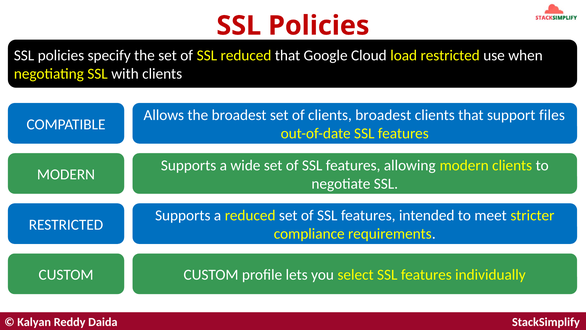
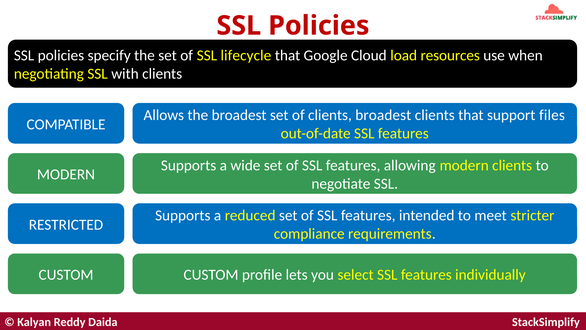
SSL reduced: reduced -> lifecycle
load restricted: restricted -> resources
